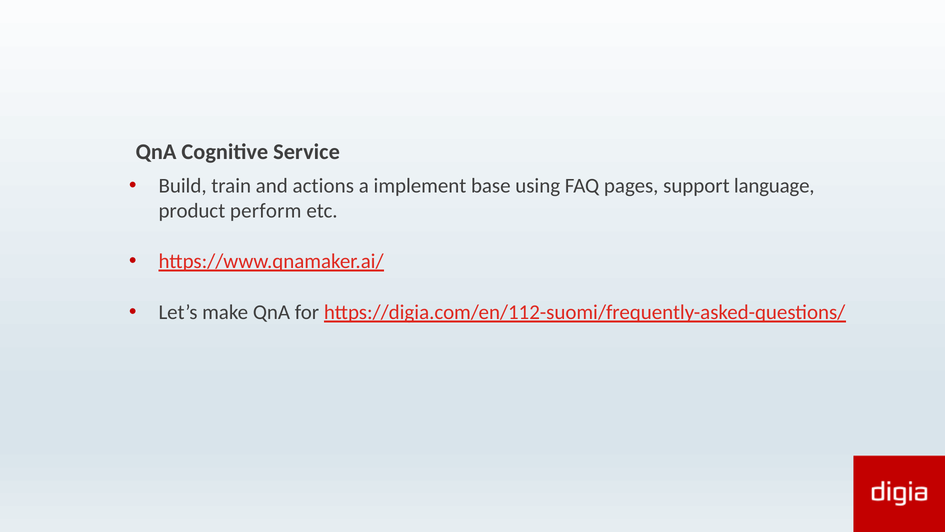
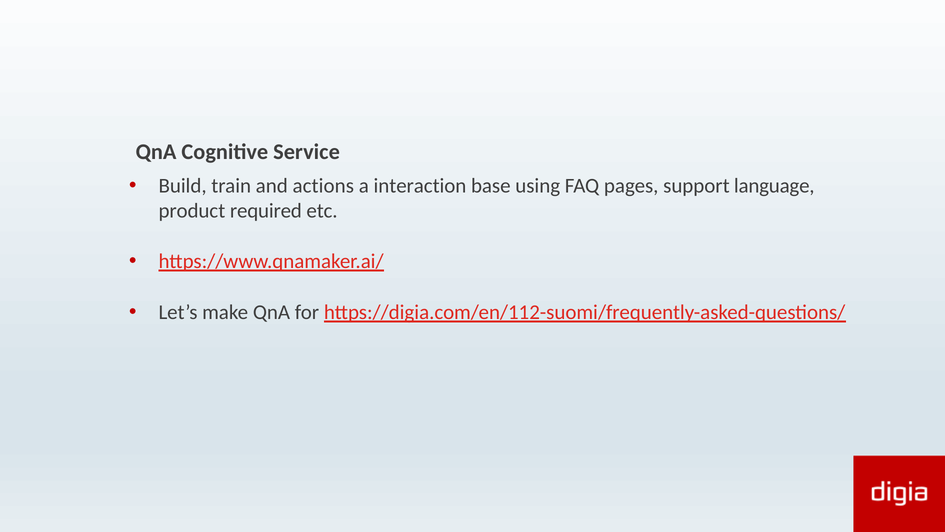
implement: implement -> interaction
perform: perform -> required
